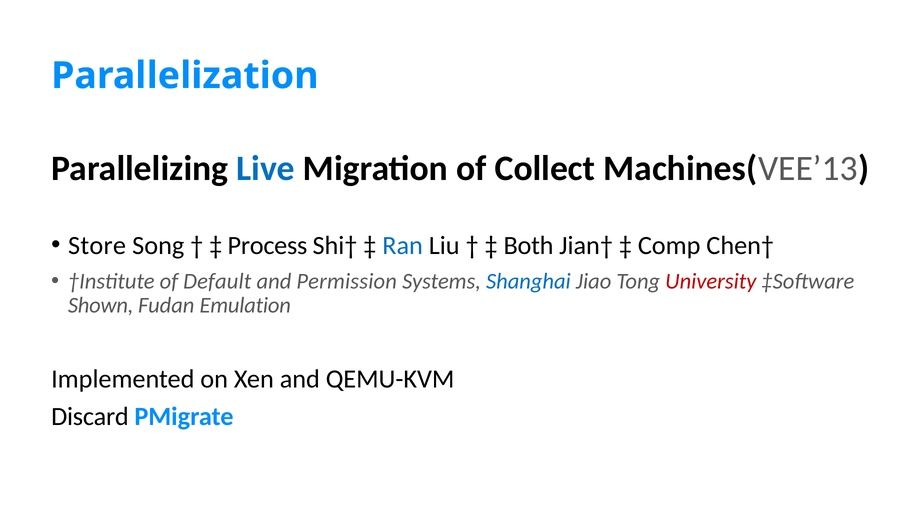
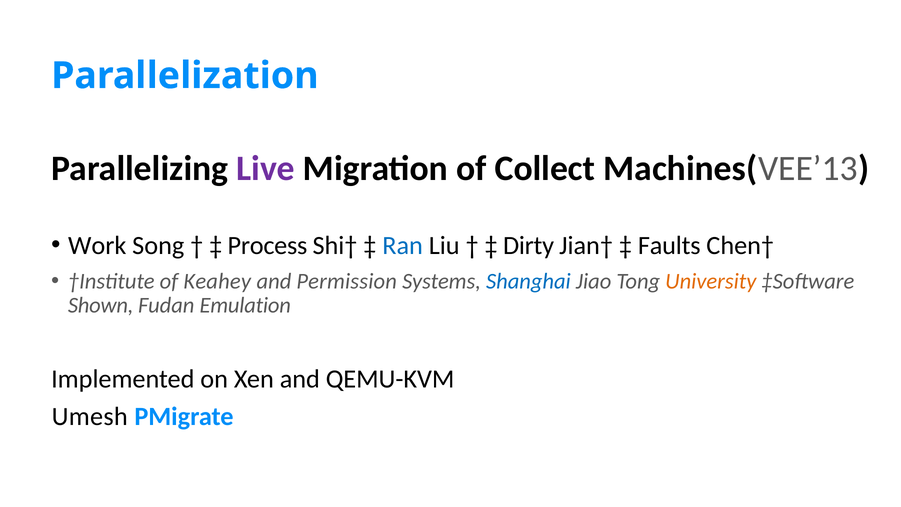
Live colour: blue -> purple
Store: Store -> Work
Both: Both -> Dirty
Comp: Comp -> Faults
Default: Default -> Keahey
University colour: red -> orange
Discard: Discard -> Umesh
